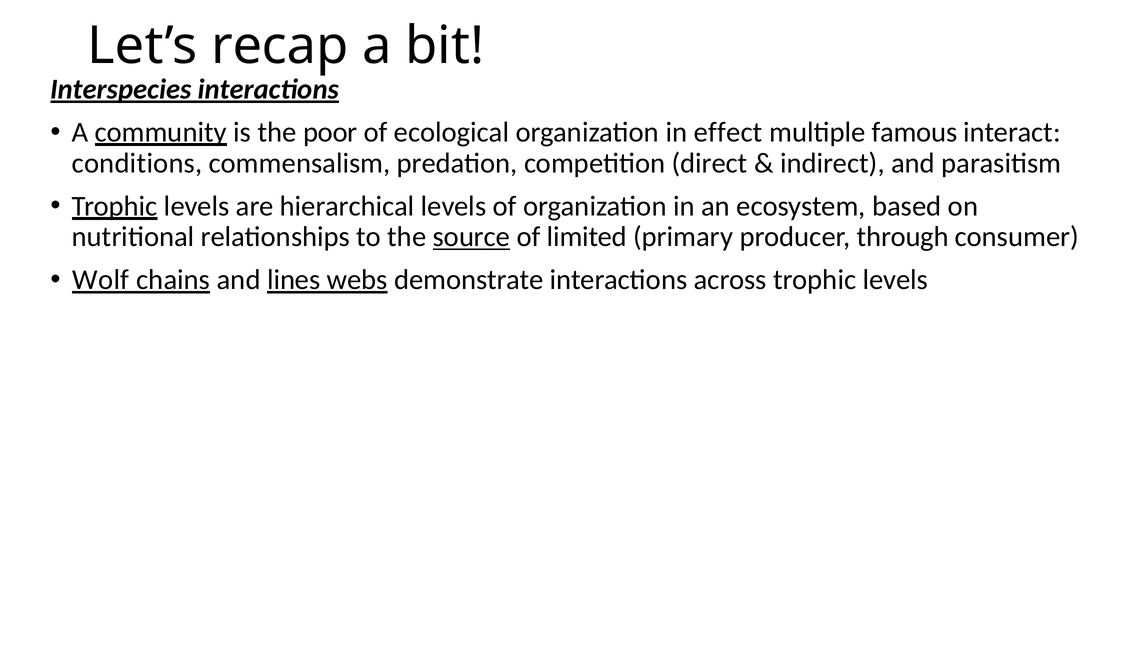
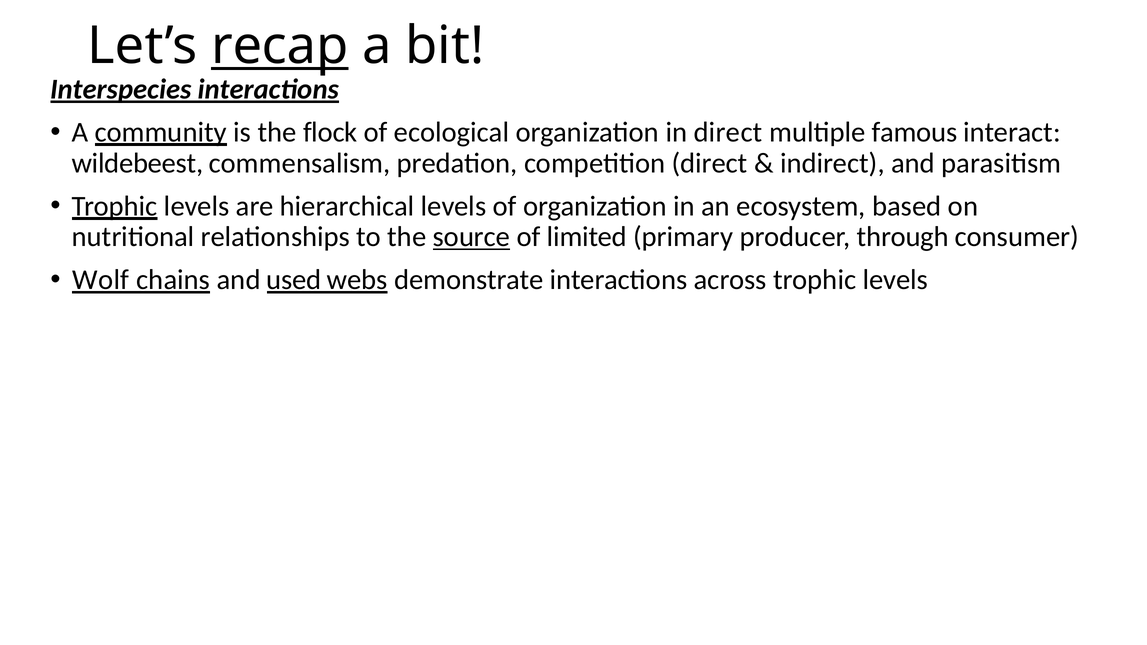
recap underline: none -> present
poor: poor -> flock
in effect: effect -> direct
conditions at (137, 163): conditions -> wildebeest
and lines: lines -> used
